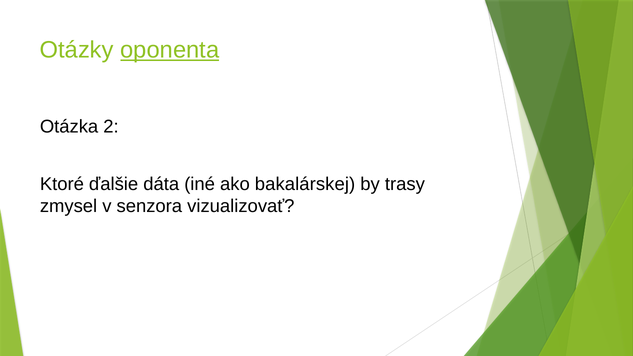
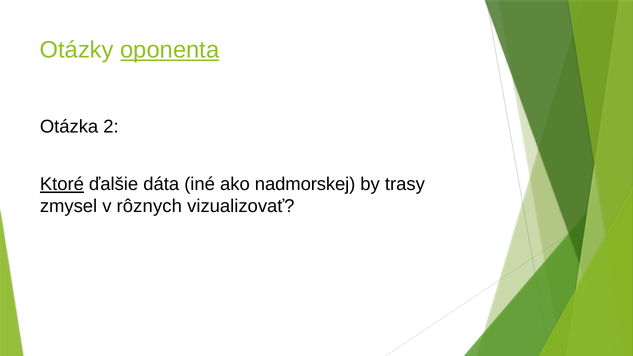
Ktoré underline: none -> present
bakalárskej: bakalárskej -> nadmorskej
senzora: senzora -> rôznych
